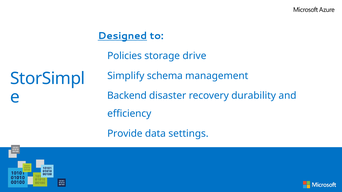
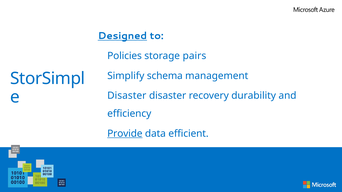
drive: drive -> pairs
Backend at (127, 96): Backend -> Disaster
Provide underline: none -> present
settings: settings -> efficient
